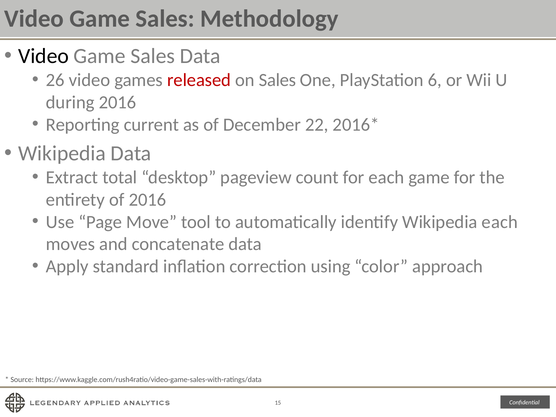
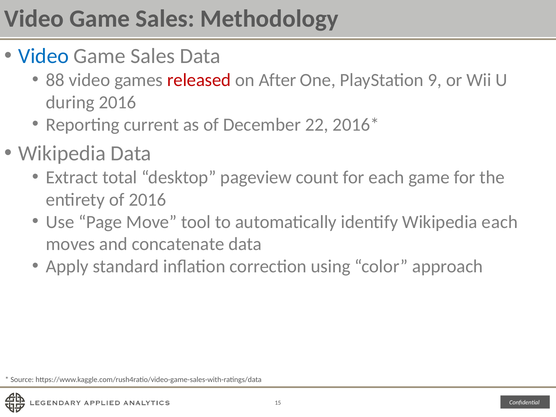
Video at (43, 56) colour: black -> blue
26: 26 -> 88
on Sales: Sales -> After
6: 6 -> 9
